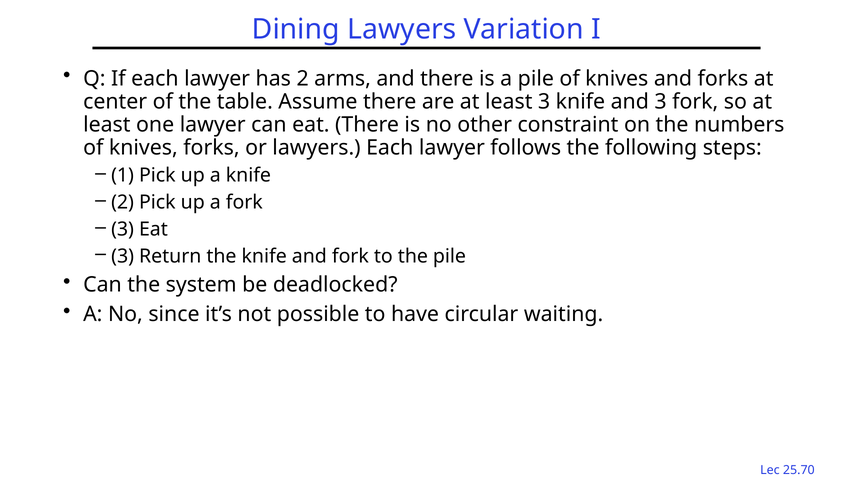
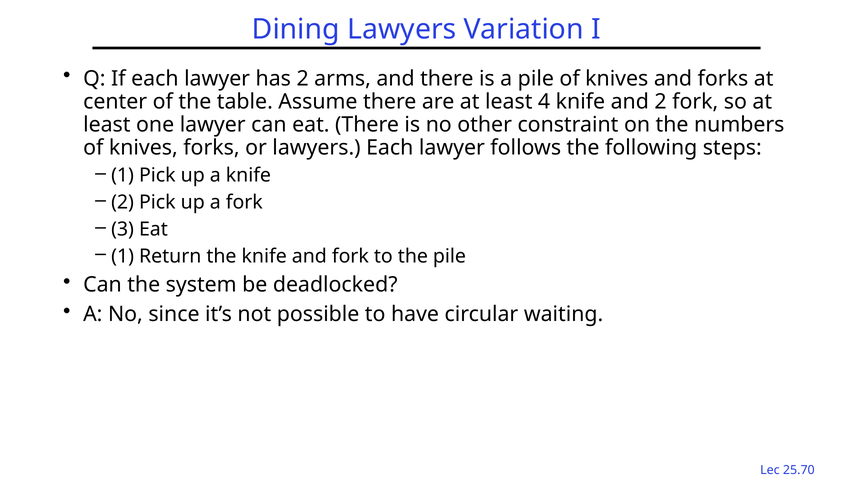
least 3: 3 -> 4
and 3: 3 -> 2
3 at (123, 256): 3 -> 1
